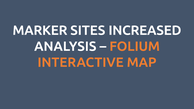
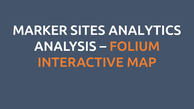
INCREASED: INCREASED -> ANALYTICS
